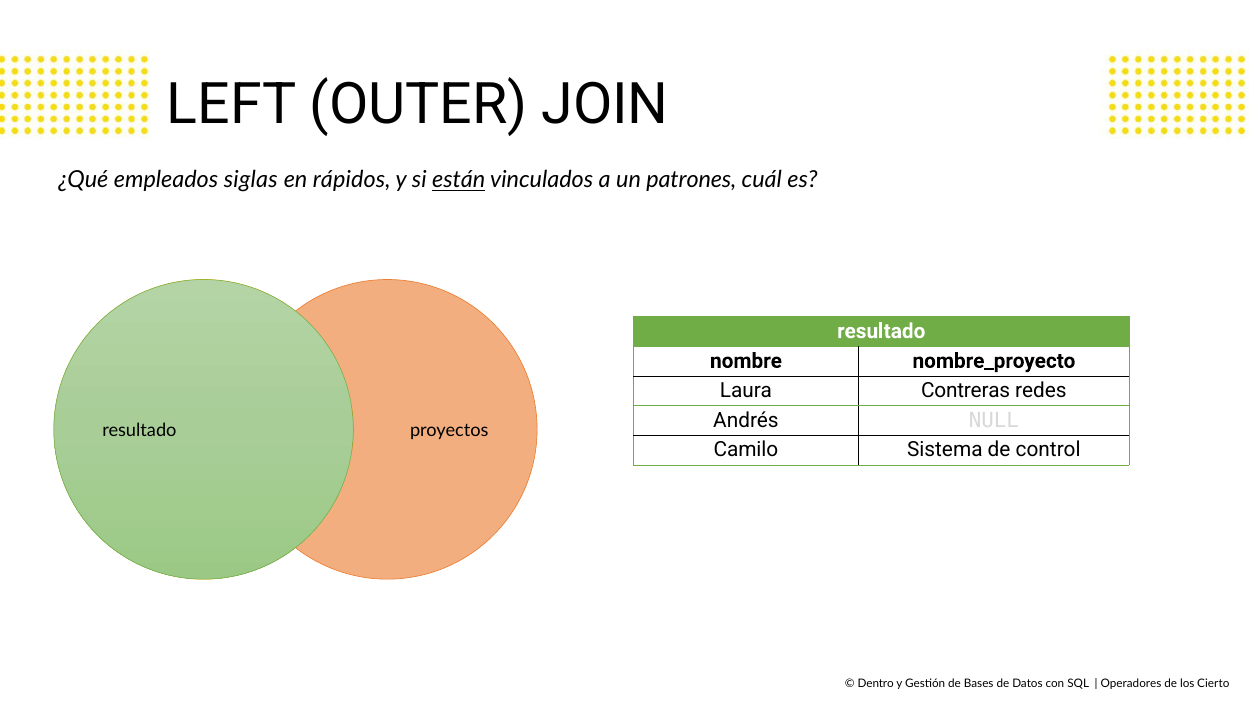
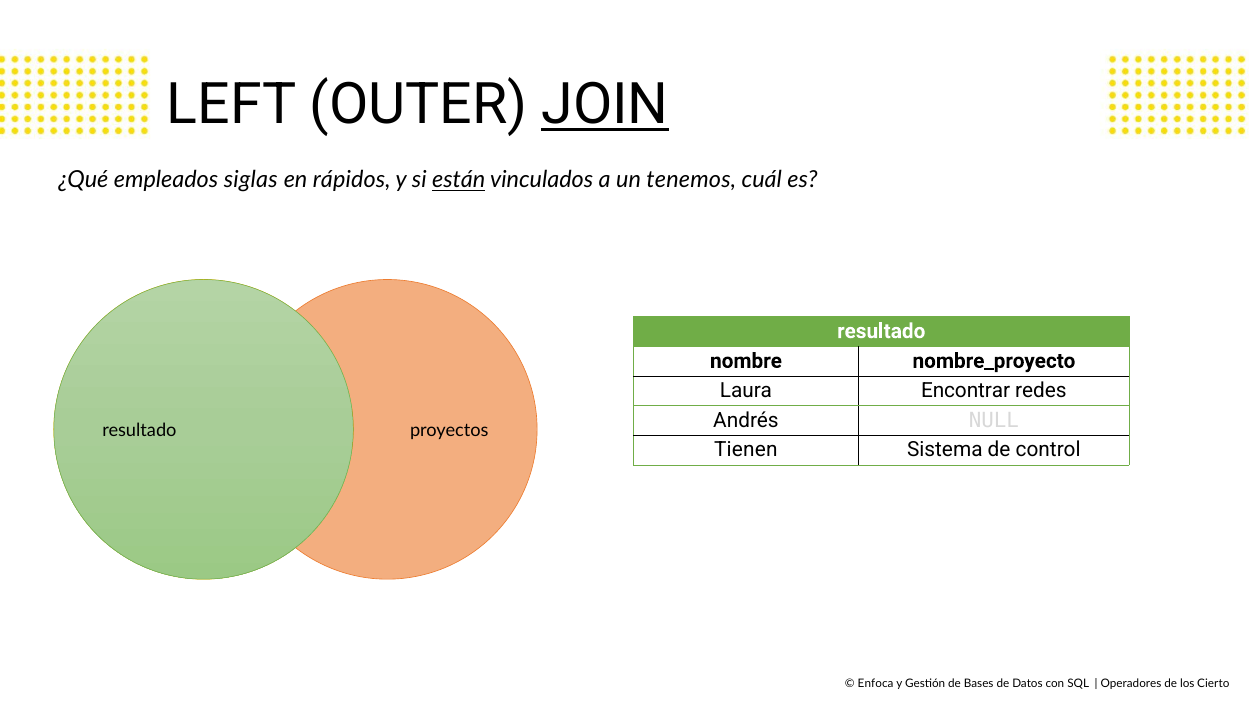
JOIN underline: none -> present
patrones: patrones -> tenemos
Contreras: Contreras -> Encontrar
Camilo: Camilo -> Tienen
Dentro: Dentro -> Enfoca
